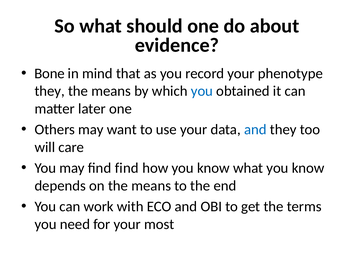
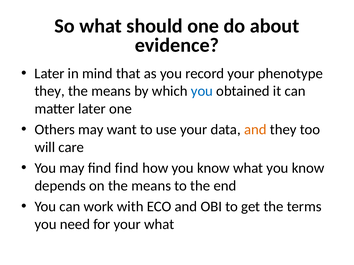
Bone at (49, 74): Bone -> Later
and at (255, 130) colour: blue -> orange
your most: most -> what
